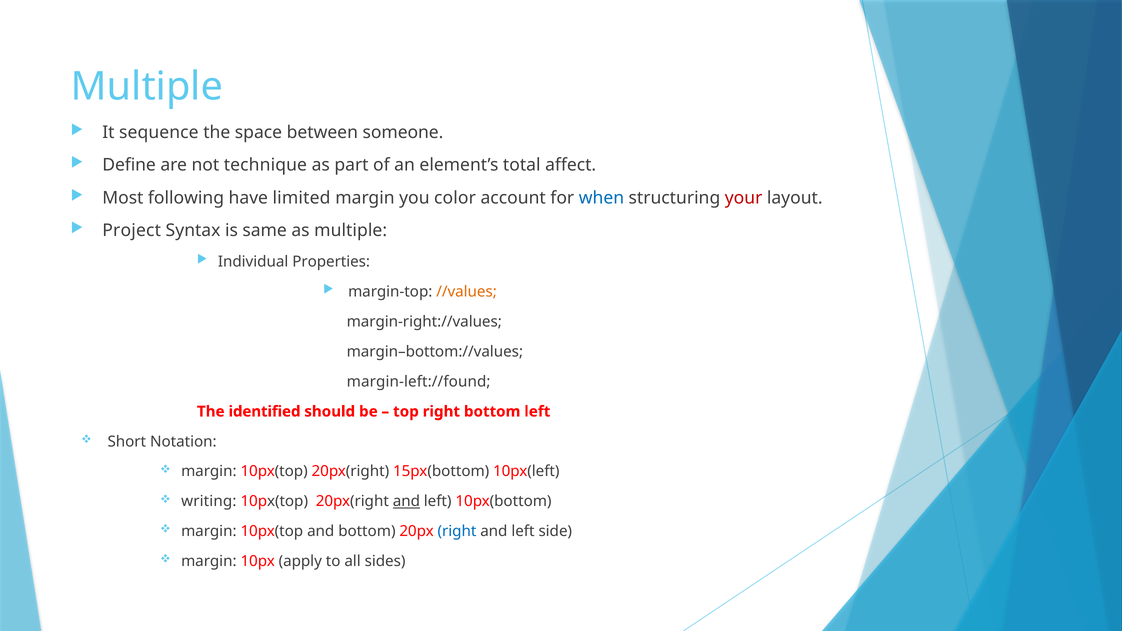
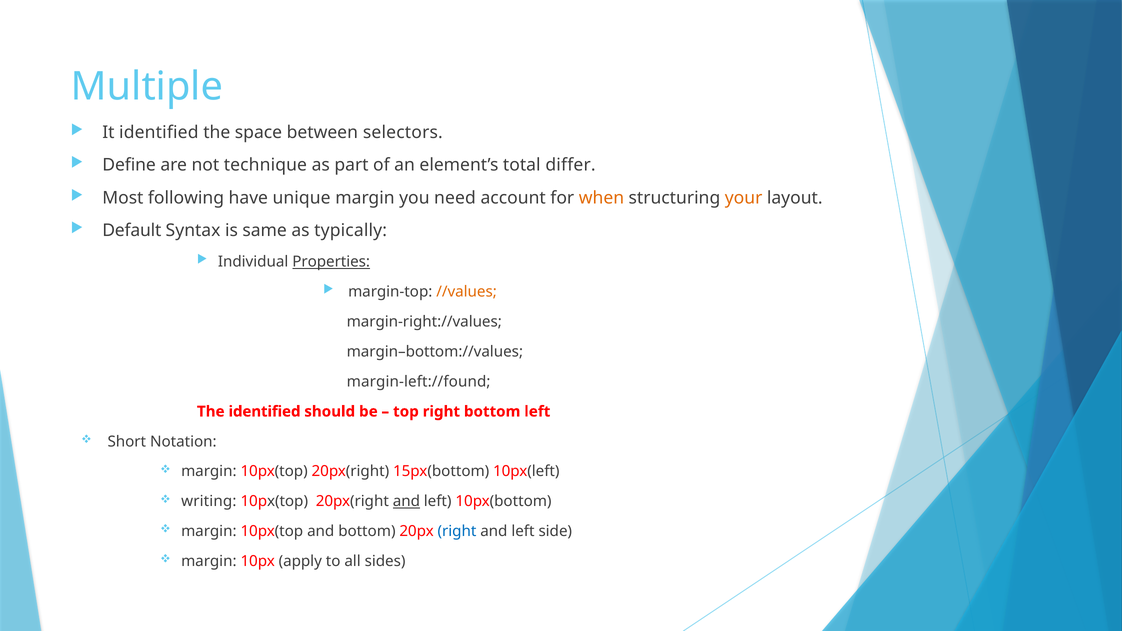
It sequence: sequence -> identified
someone: someone -> selectors
affect: affect -> differ
limited: limited -> unique
color: color -> need
when colour: blue -> orange
your colour: red -> orange
Project: Project -> Default
as multiple: multiple -> typically
Properties underline: none -> present
